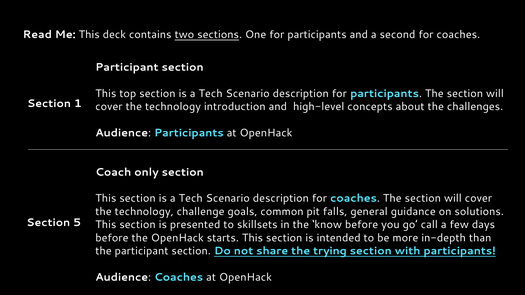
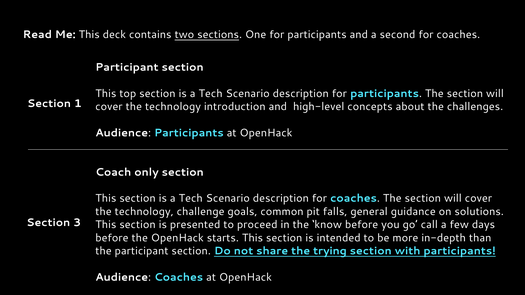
5: 5 -> 3
skillsets: skillsets -> proceed
